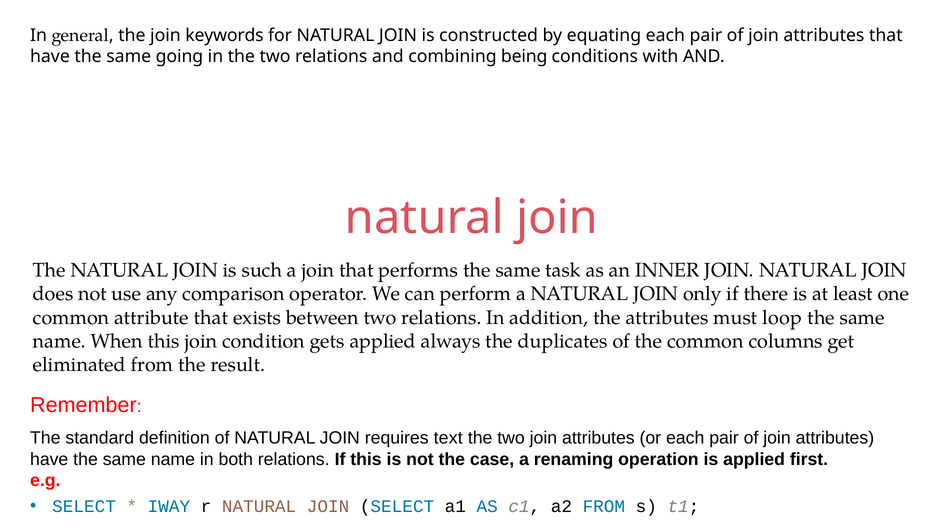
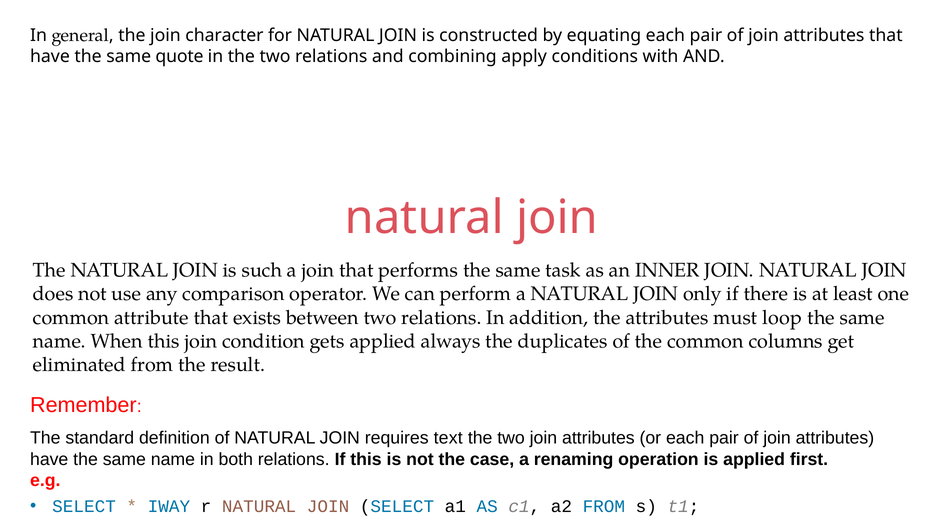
keywords: keywords -> character
going: going -> quote
being: being -> apply
